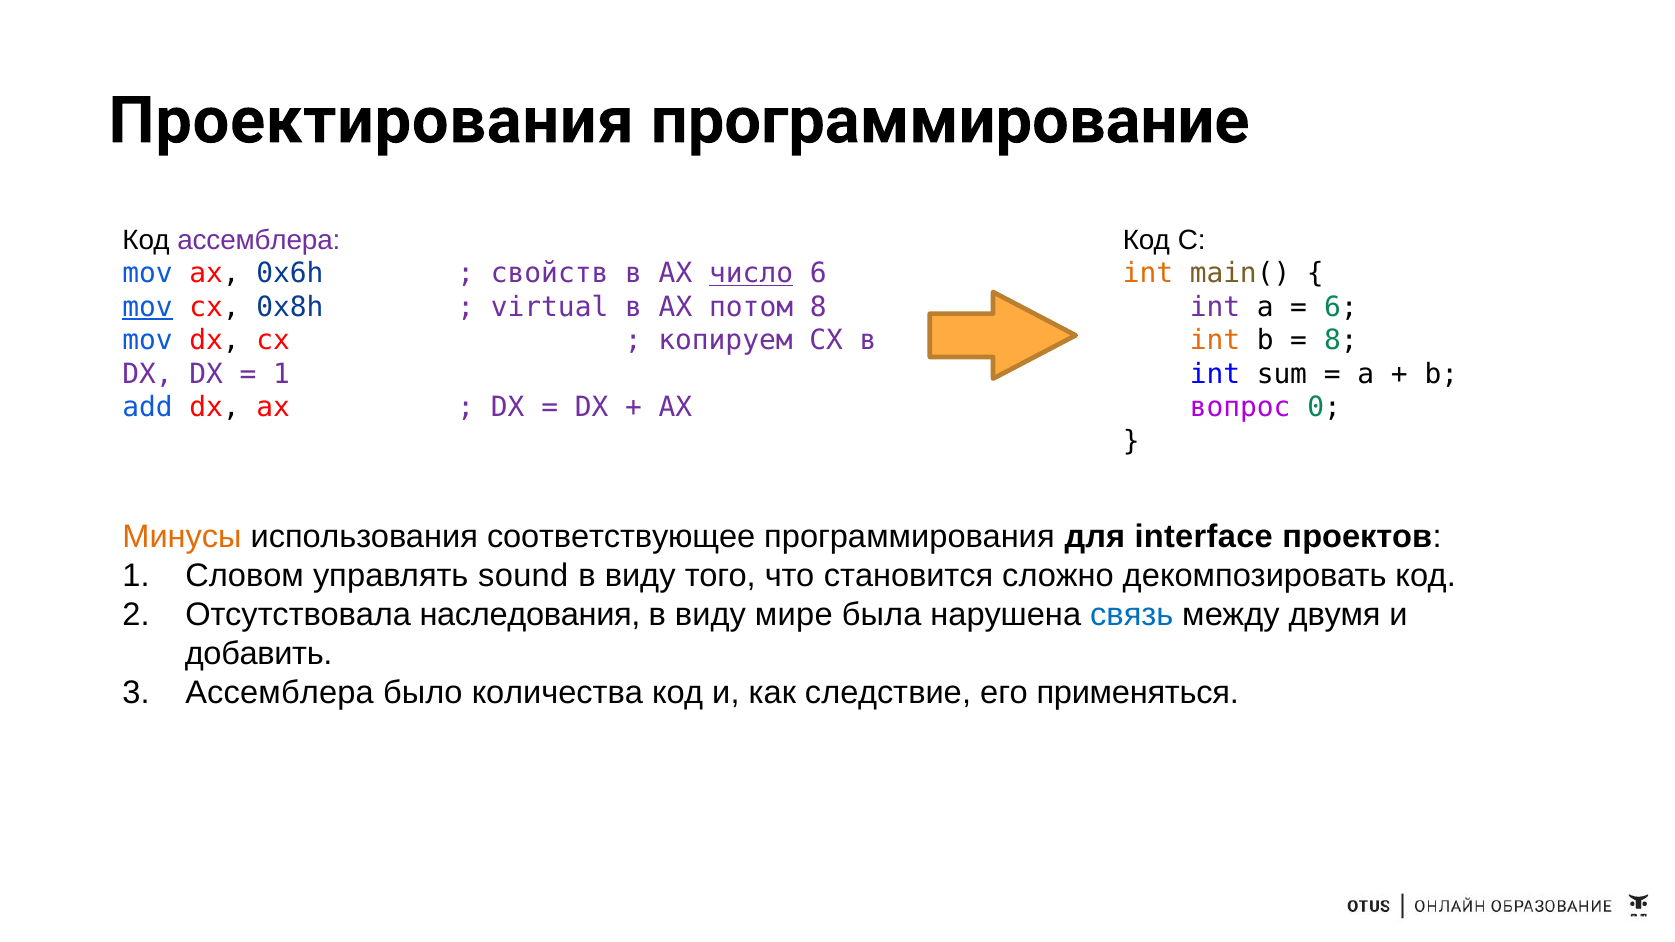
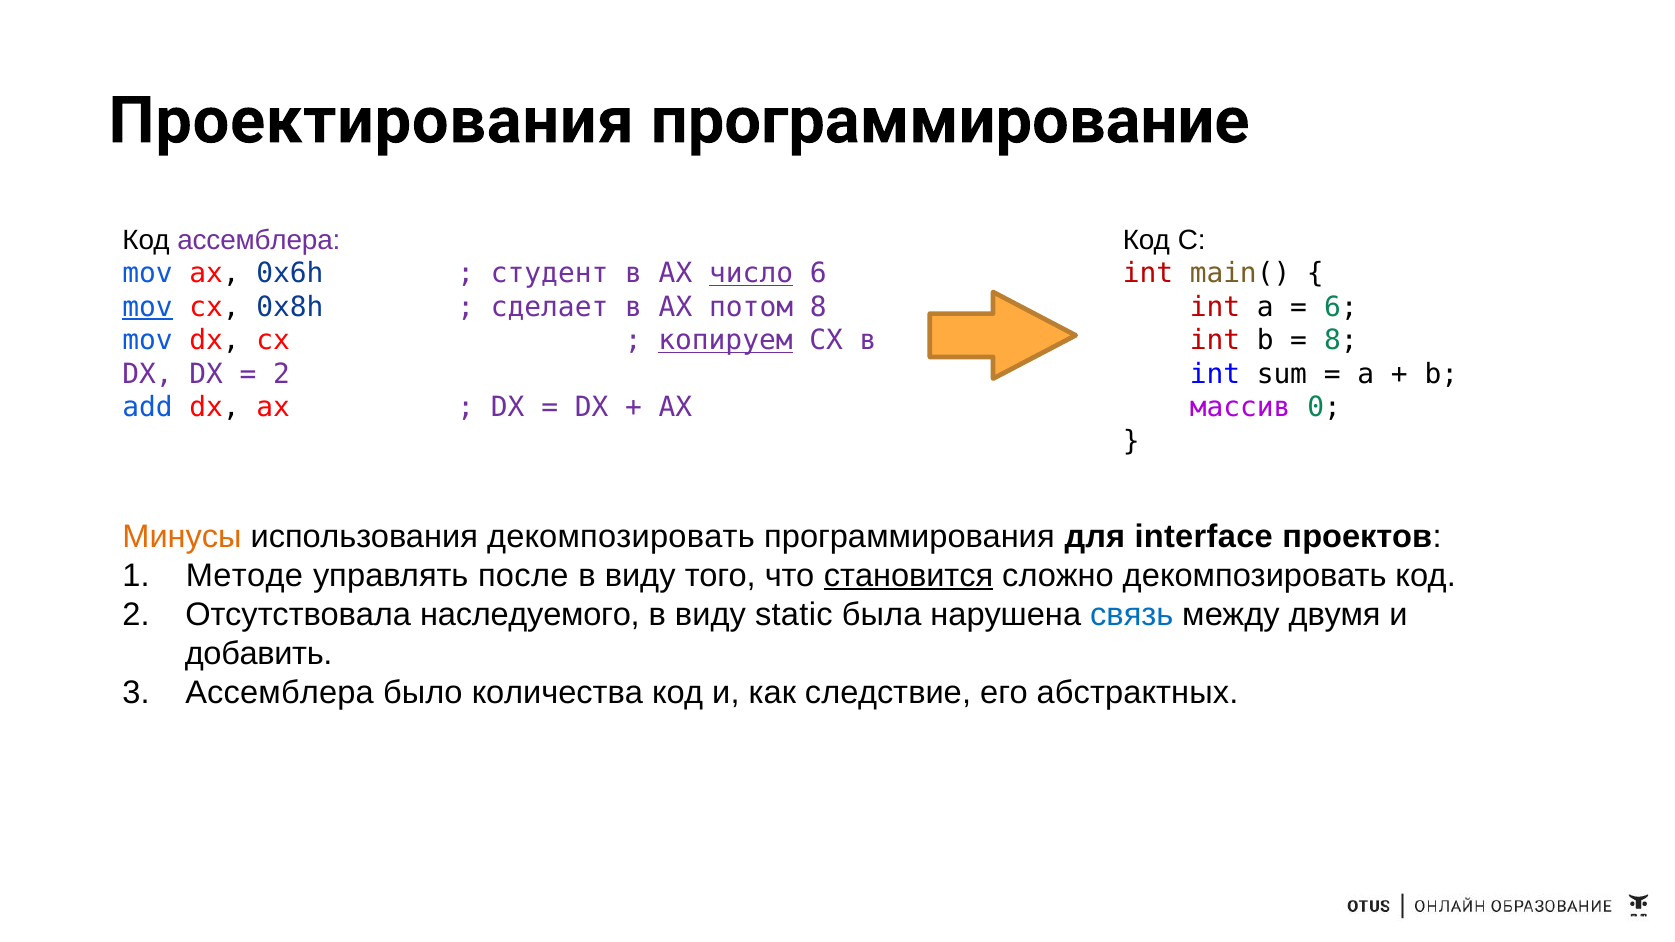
свойств: свойств -> студент
int at (1148, 274) colour: orange -> red
virtual: virtual -> сделает
int at (1215, 307) colour: purple -> red
копируем underline: none -> present
int at (1215, 341) colour: orange -> red
1 at (282, 374): 1 -> 2
вопрос: вопрос -> массив
использования соответствующее: соответствующее -> декомпозировать
Словом: Словом -> Методе
sound: sound -> после
становится underline: none -> present
наследования: наследования -> наследуемого
мире: мире -> static
применяться: применяться -> абстрактных
